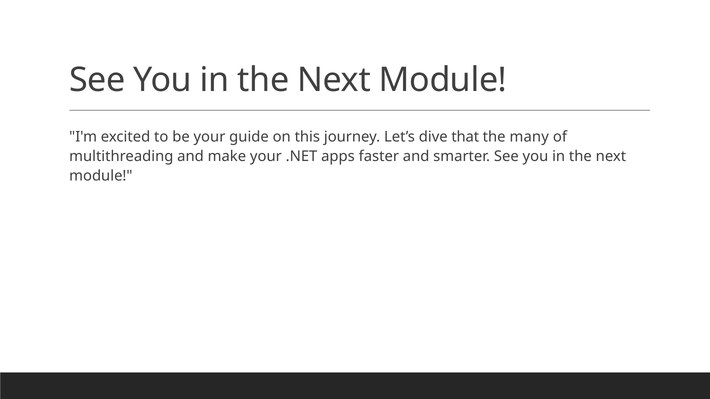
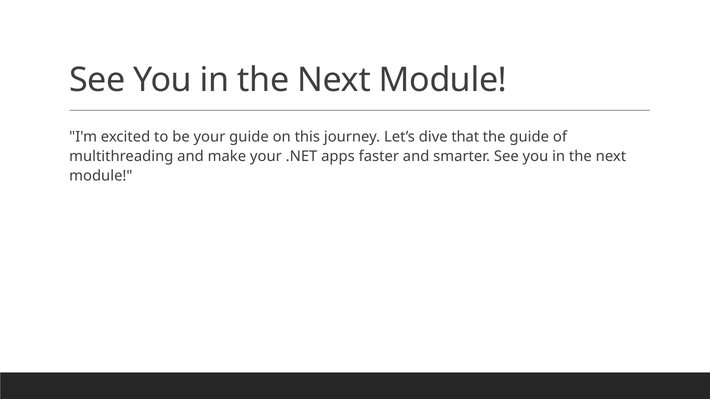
the many: many -> guide
